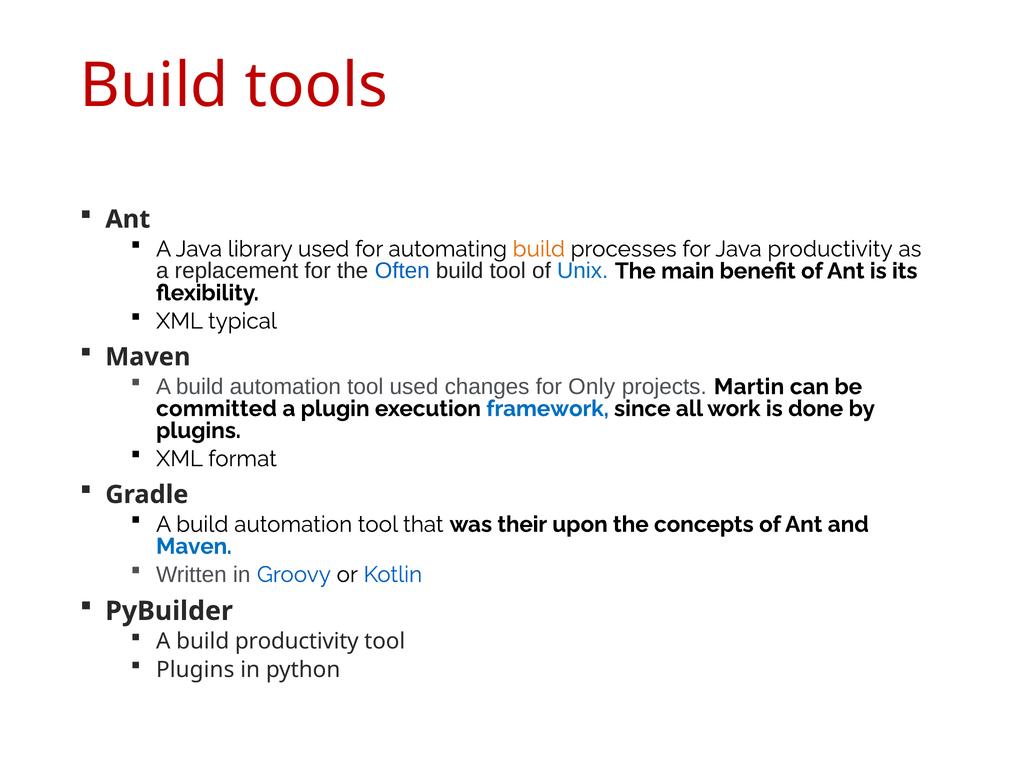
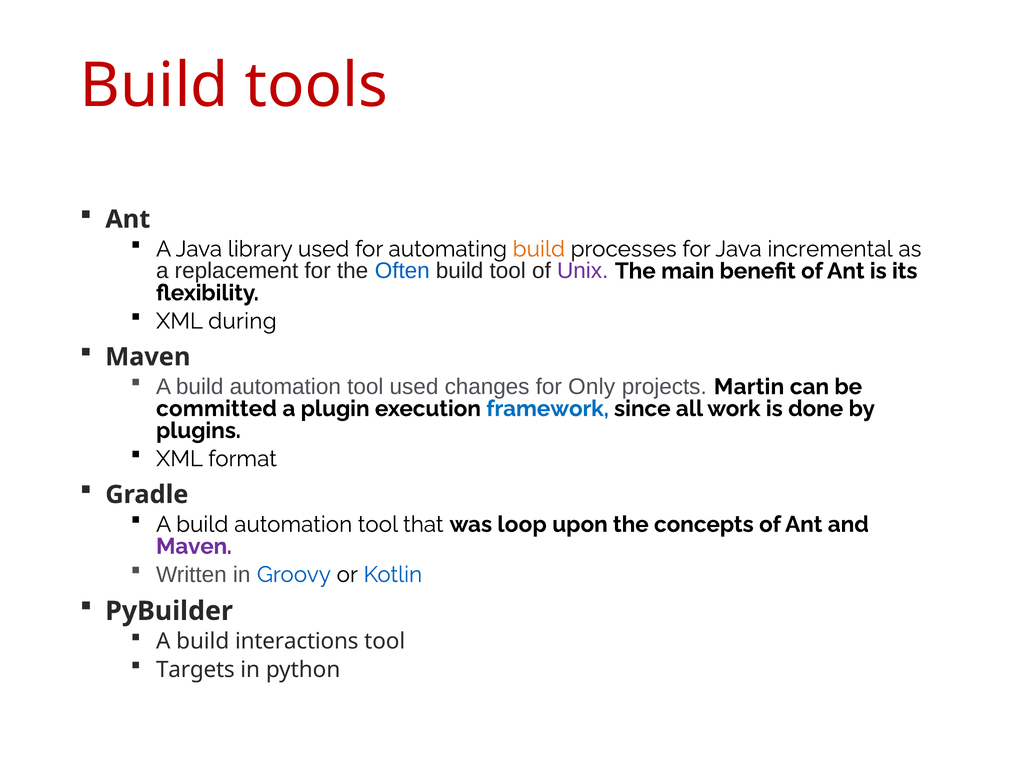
Java productivity: productivity -> incremental
Unix colour: blue -> purple
typical: typical -> during
their: their -> loop
Maven at (194, 546) colour: blue -> purple
build productivity: productivity -> interactions
Plugins at (195, 669): Plugins -> Targets
